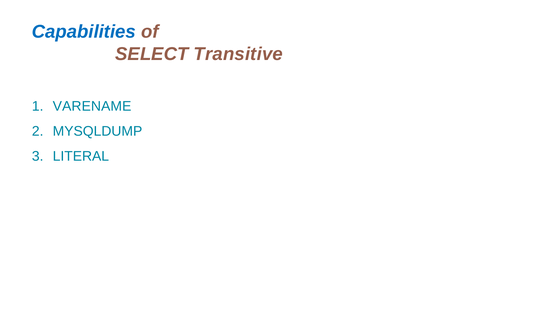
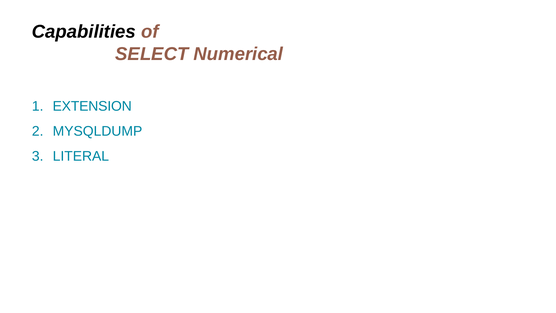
Capabilities colour: blue -> black
Transitive: Transitive -> Numerical
VARENAME: VARENAME -> EXTENSION
